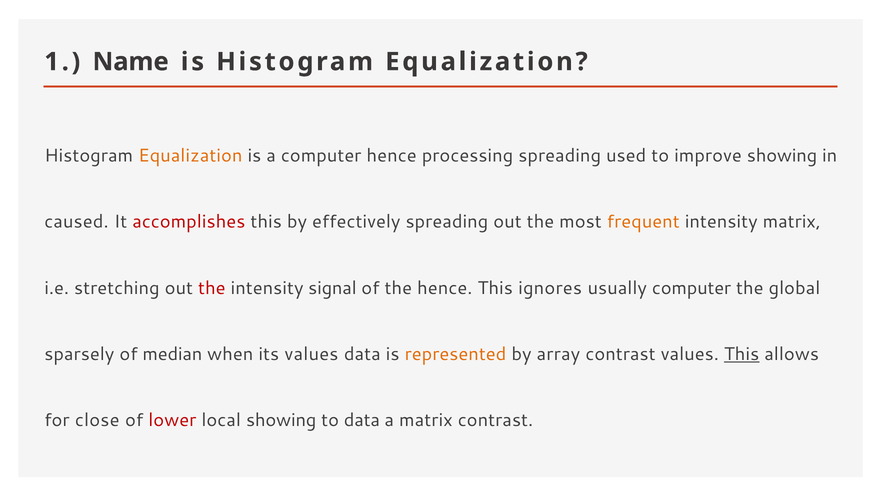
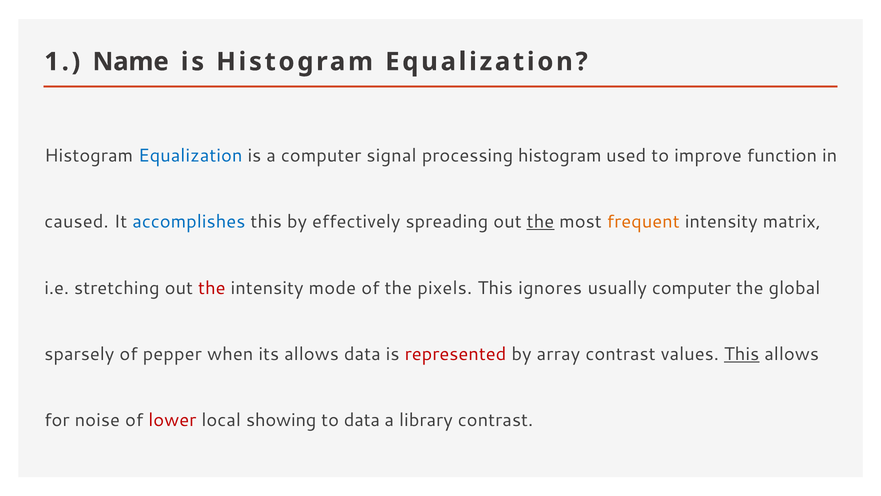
Equalization at (190, 155) colour: orange -> blue
computer hence: hence -> signal
processing spreading: spreading -> histogram
improve showing: showing -> function
accomplishes colour: red -> blue
the at (540, 222) underline: none -> present
signal: signal -> mode
the hence: hence -> pixels
median: median -> pepper
its values: values -> allows
represented colour: orange -> red
close: close -> noise
a matrix: matrix -> library
